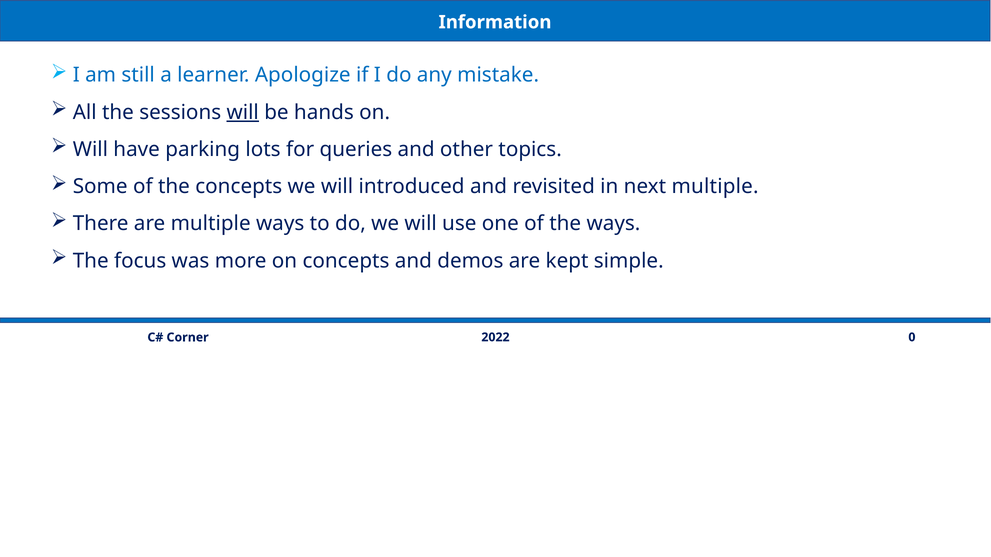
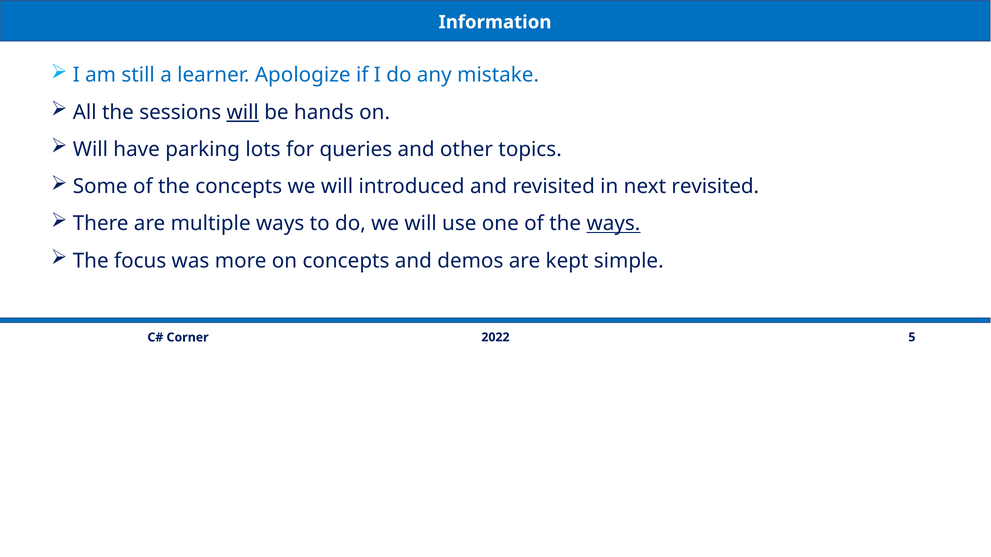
next multiple: multiple -> revisited
ways at (613, 224) underline: none -> present
0: 0 -> 5
